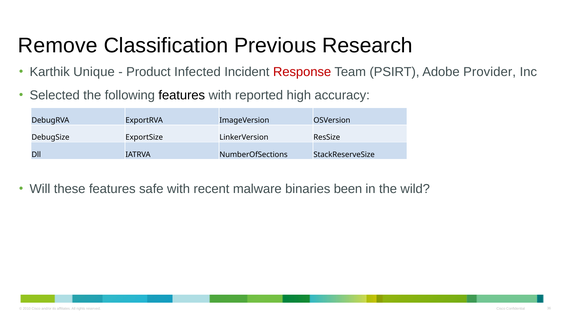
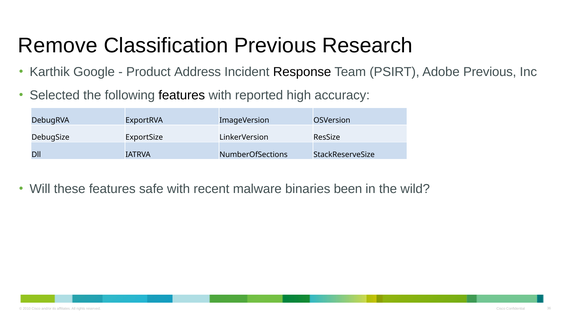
Unique: Unique -> Google
Infected: Infected -> Address
Response colour: red -> black
Adobe Provider: Provider -> Previous
